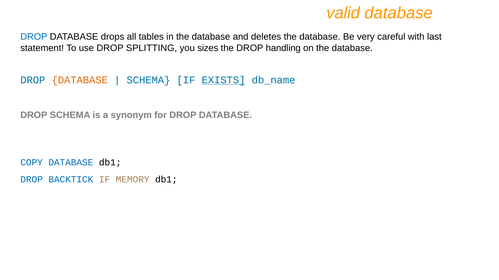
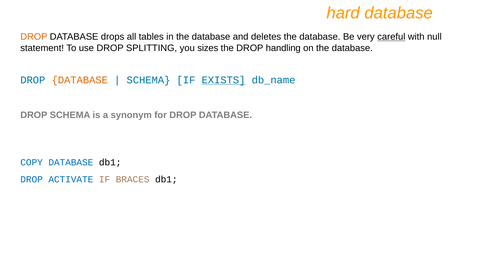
valid: valid -> hard
DROP at (34, 37) colour: blue -> orange
careful underline: none -> present
last: last -> null
BACKTICK: BACKTICK -> ACTIVATE
MEMORY: MEMORY -> BRACES
